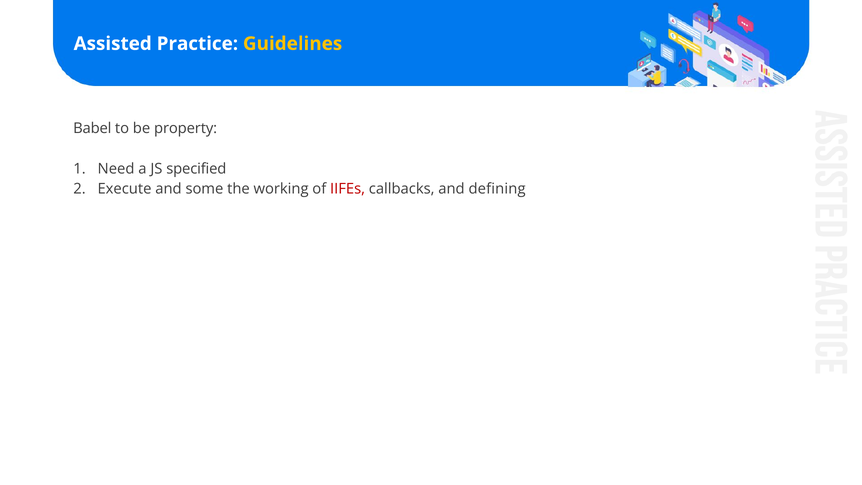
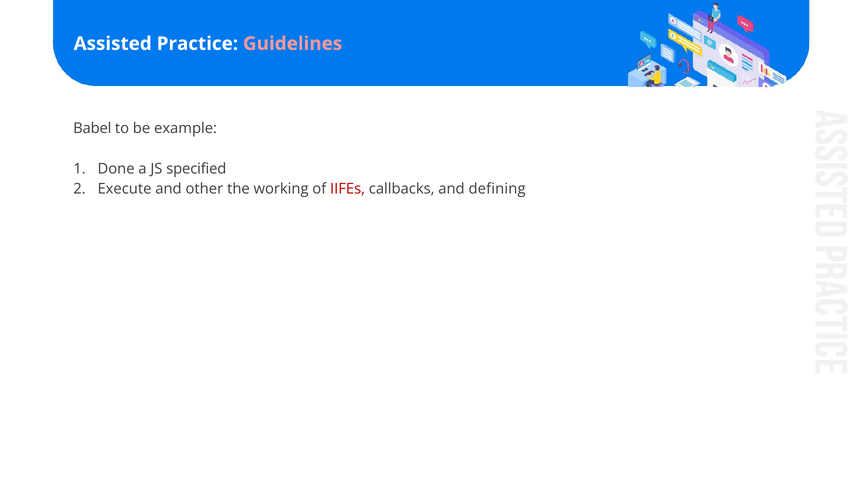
Guidelines colour: yellow -> pink
property: property -> example
Need: Need -> Done
some: some -> other
